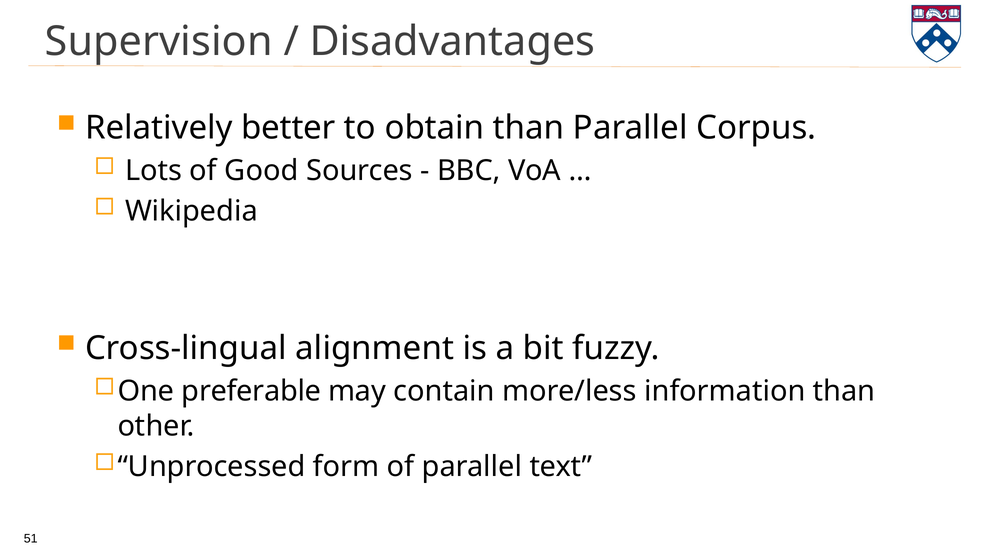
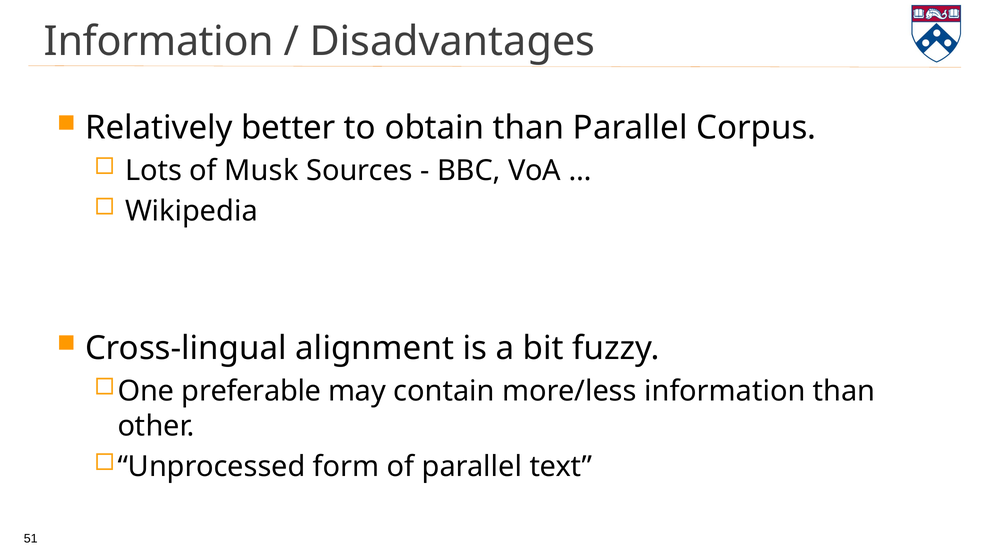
Supervision at (159, 41): Supervision -> Information
Good: Good -> Musk
